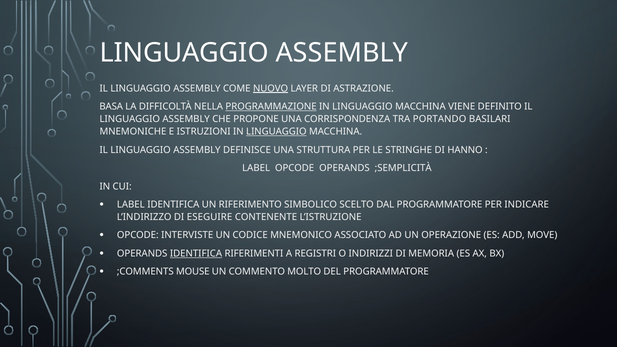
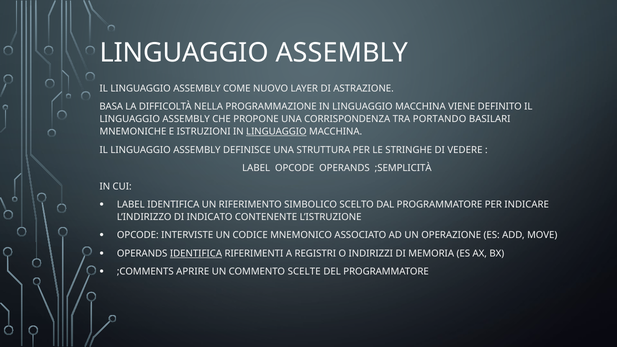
NUOVO underline: present -> none
PROGRAMMAZIONE underline: present -> none
HANNO: HANNO -> VEDERE
ESEGUIRE: ESEGUIRE -> INDICATO
MOUSE: MOUSE -> APRIRE
MOLTO: MOLTO -> SCELTE
